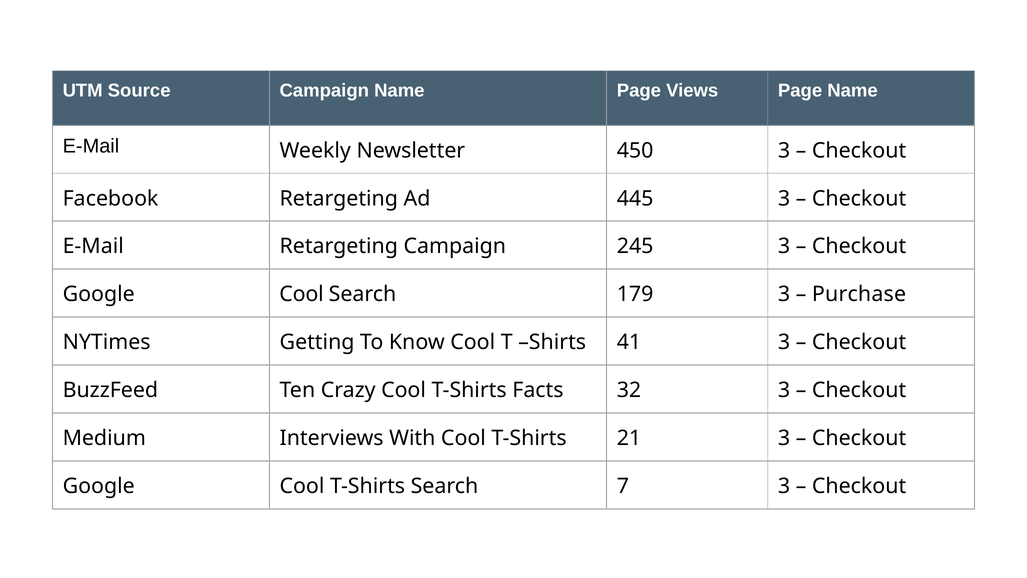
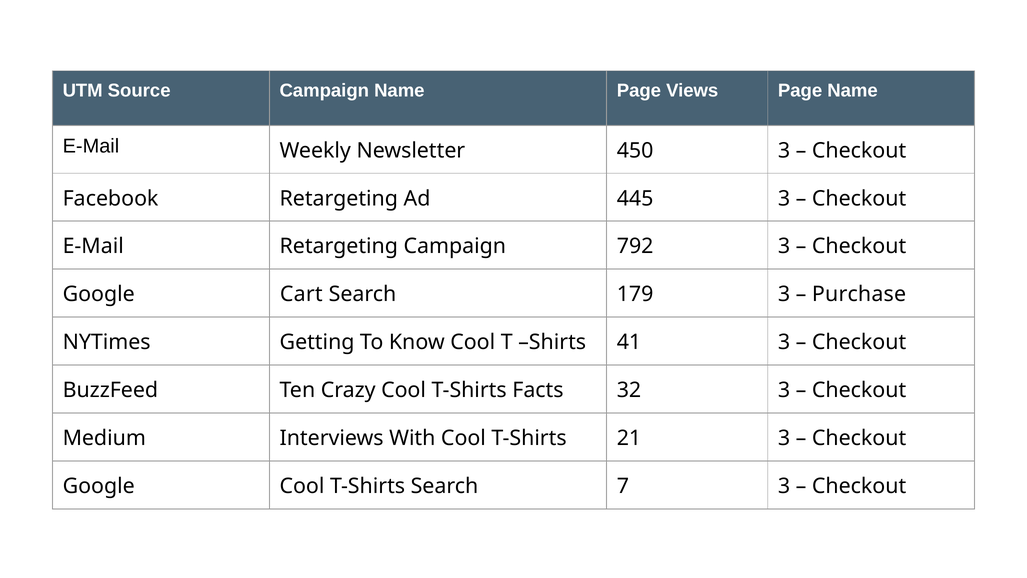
245: 245 -> 792
Cool at (302, 294): Cool -> Cart
